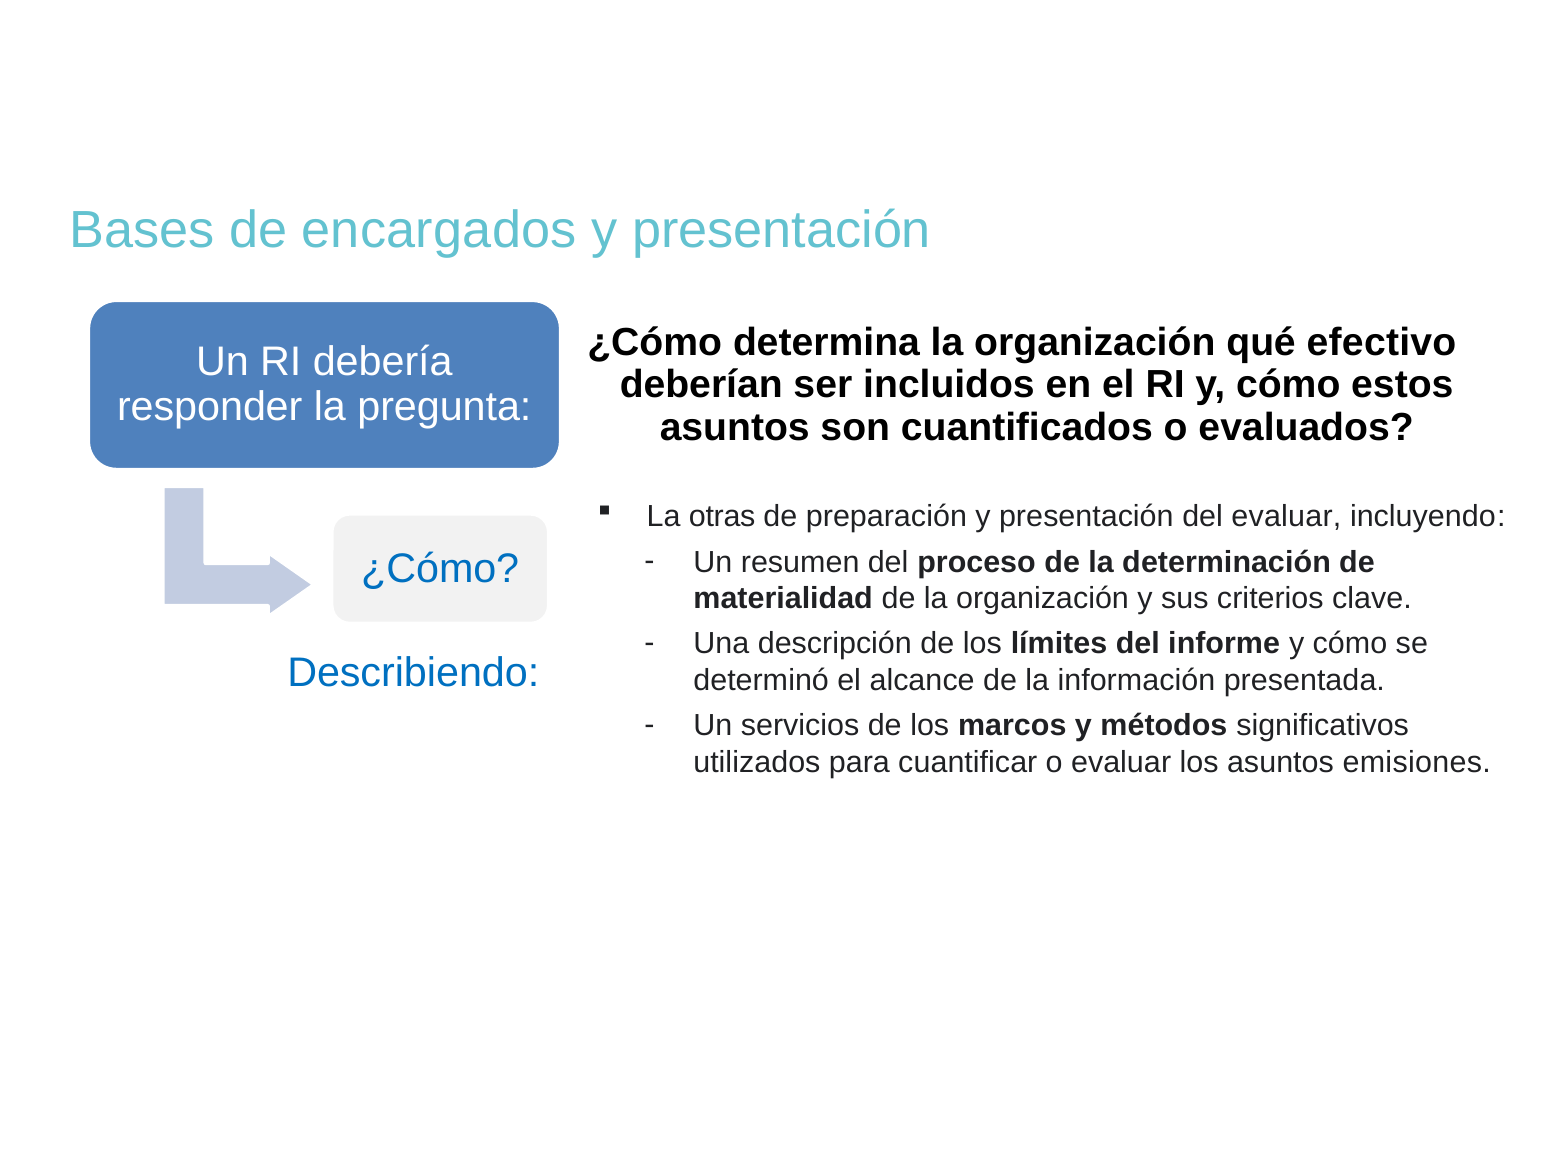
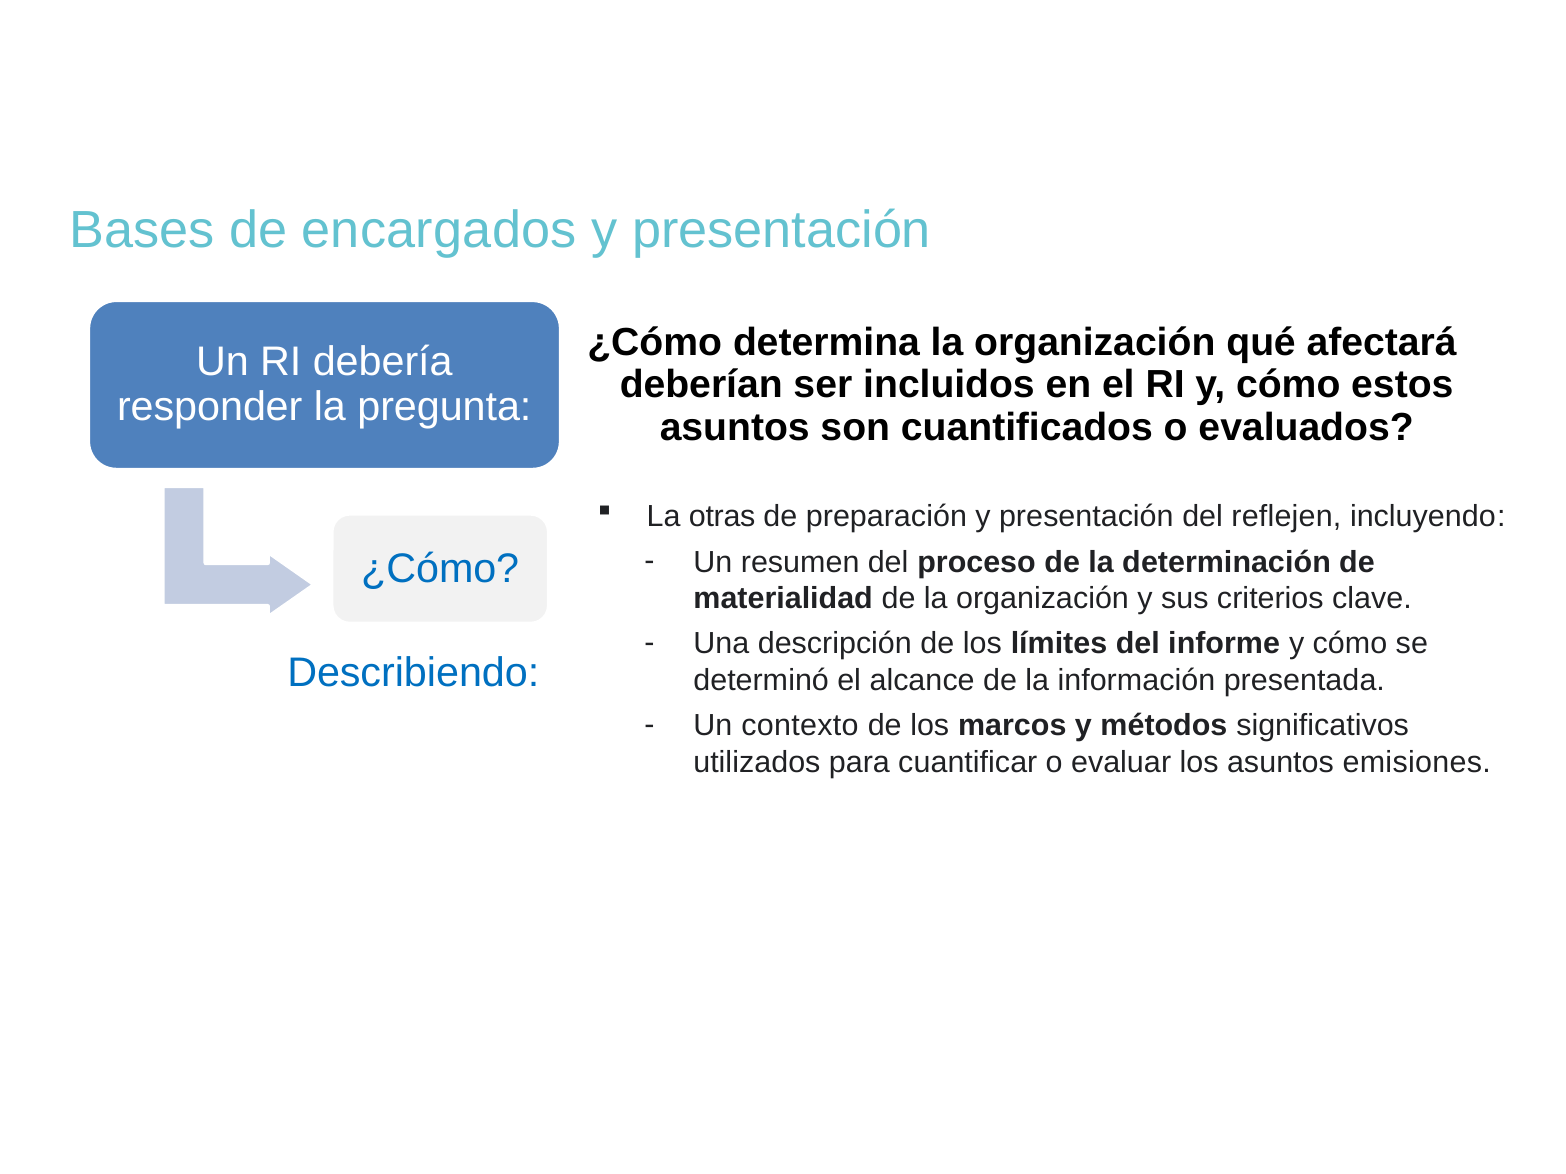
efectivo: efectivo -> afectará
del evaluar: evaluar -> reflejen
servicios: servicios -> contexto
